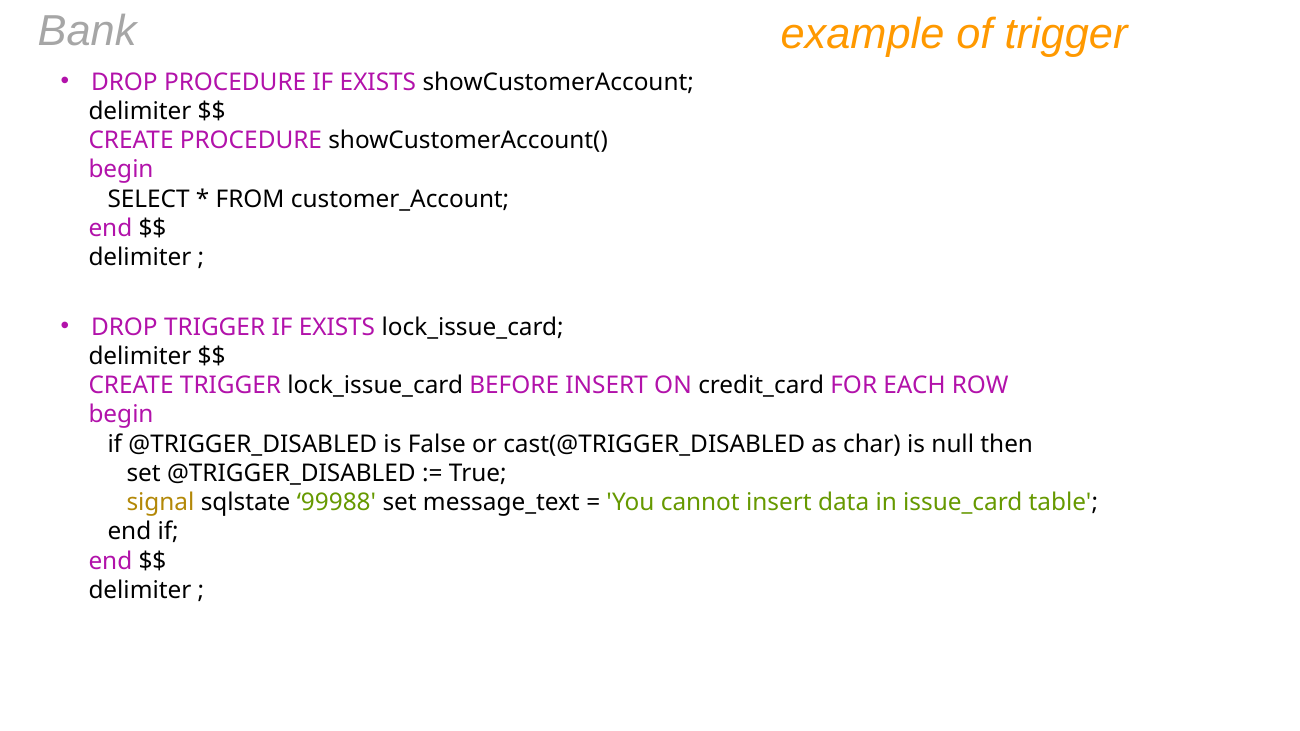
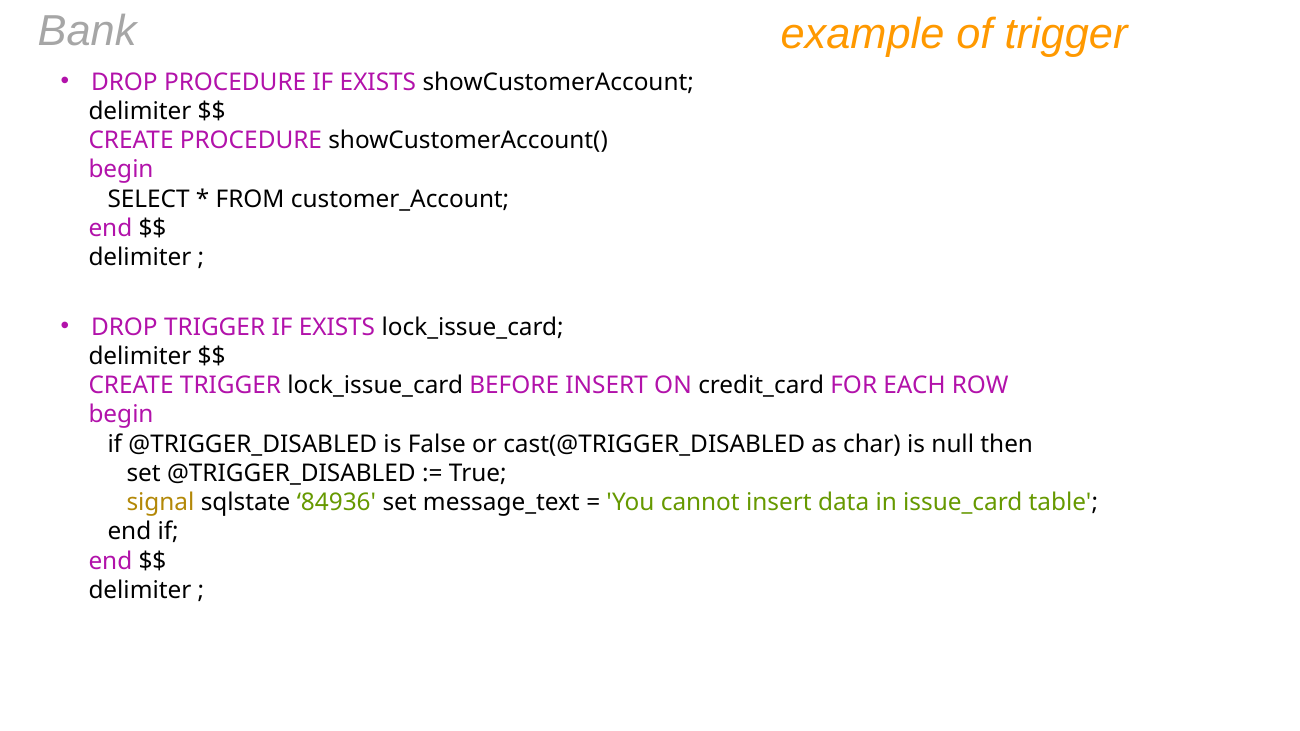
99988: 99988 -> 84936
